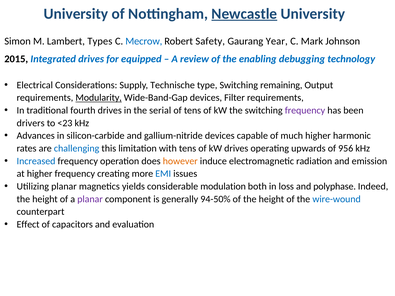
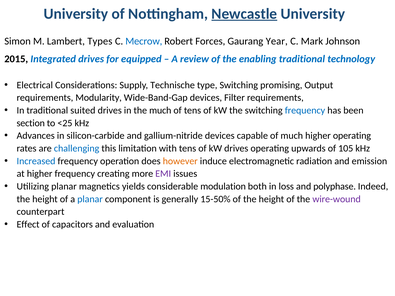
Safety: Safety -> Forces
enabling debugging: debugging -> traditional
remaining: remaining -> promising
Modularity underline: present -> none
fourth: fourth -> suited
the serial: serial -> much
frequency at (305, 110) colour: purple -> blue
drivers: drivers -> section
<23: <23 -> <25
higher harmonic: harmonic -> operating
956: 956 -> 105
EMI colour: blue -> purple
planar at (90, 199) colour: purple -> blue
94-50%: 94-50% -> 15-50%
wire-wound colour: blue -> purple
